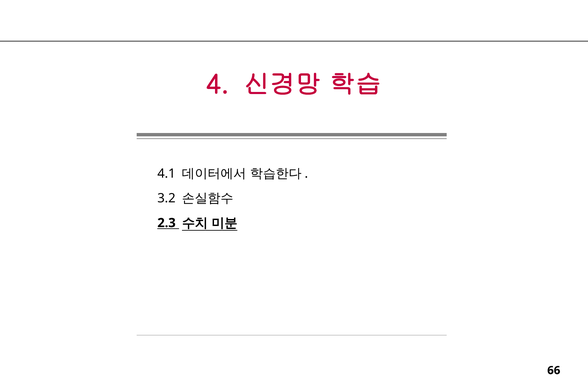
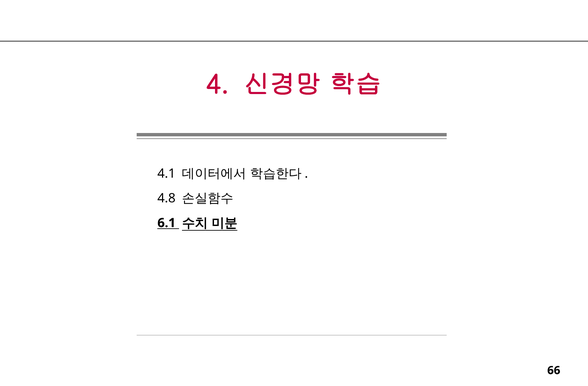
3.2: 3.2 -> 4.8
2.3: 2.3 -> 6.1
